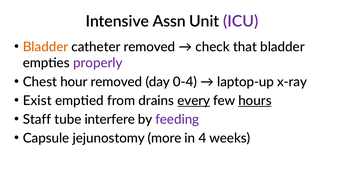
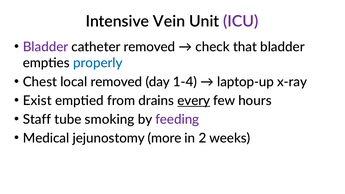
Assn: Assn -> Vein
Bladder at (46, 47) colour: orange -> purple
properly colour: purple -> blue
hour: hour -> local
0-4: 0-4 -> 1-4
hours underline: present -> none
interfere: interfere -> smoking
Capsule: Capsule -> Medical
4: 4 -> 2
